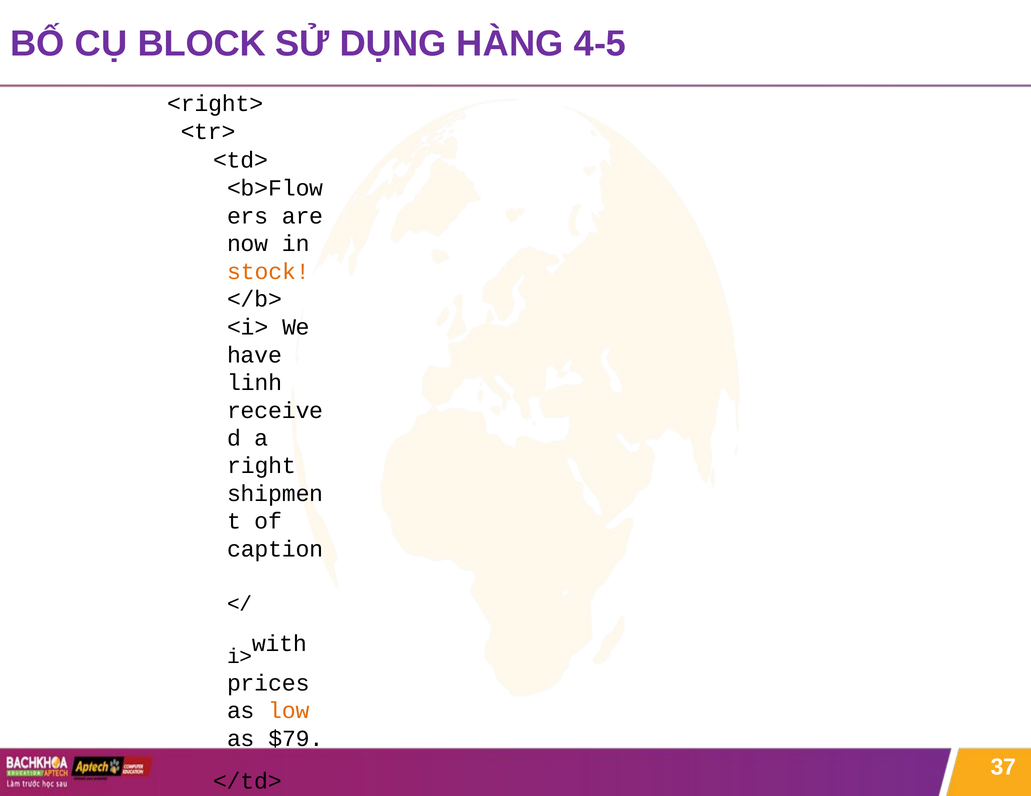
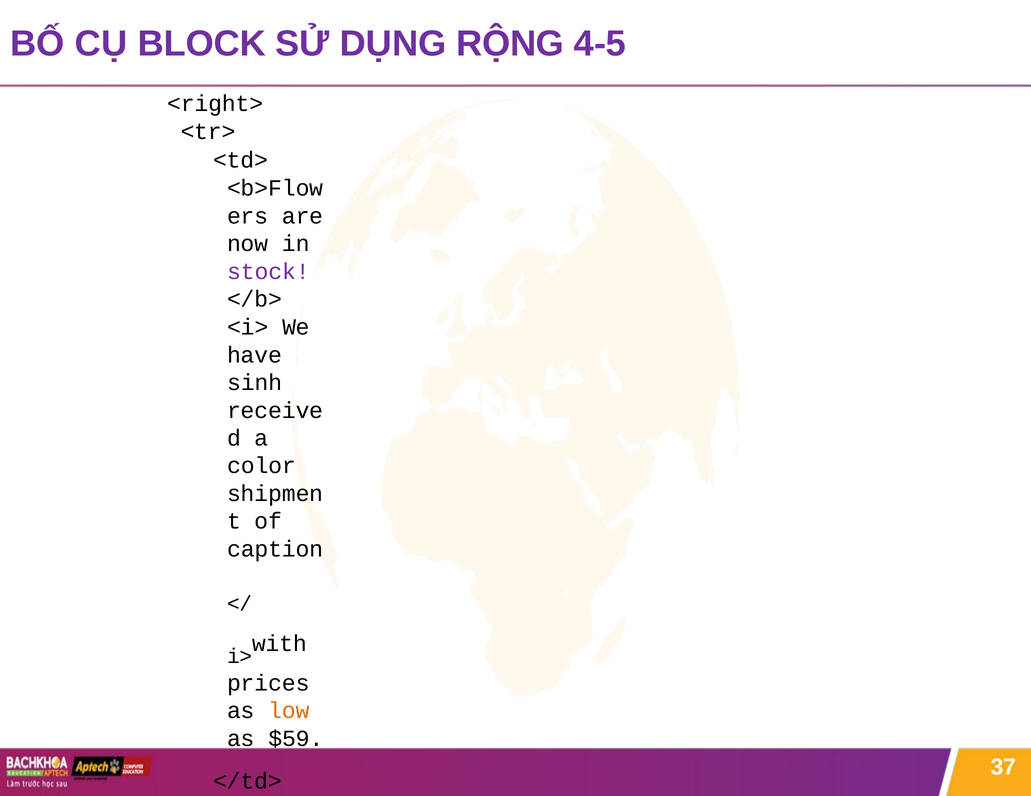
HÀNG: HÀNG -> RỘNG
stock colour: orange -> purple
linh: linh -> sinh
right: right -> color
$79: $79 -> $59
